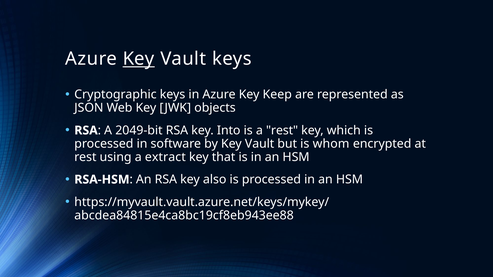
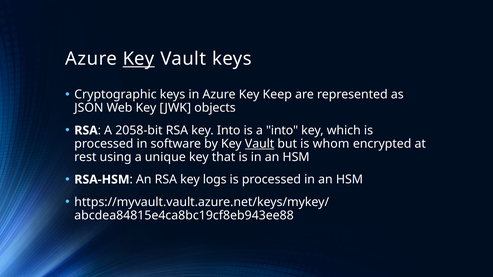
2049-bit: 2049-bit -> 2058-bit
a rest: rest -> into
Vault at (260, 144) underline: none -> present
extract: extract -> unique
also: also -> logs
